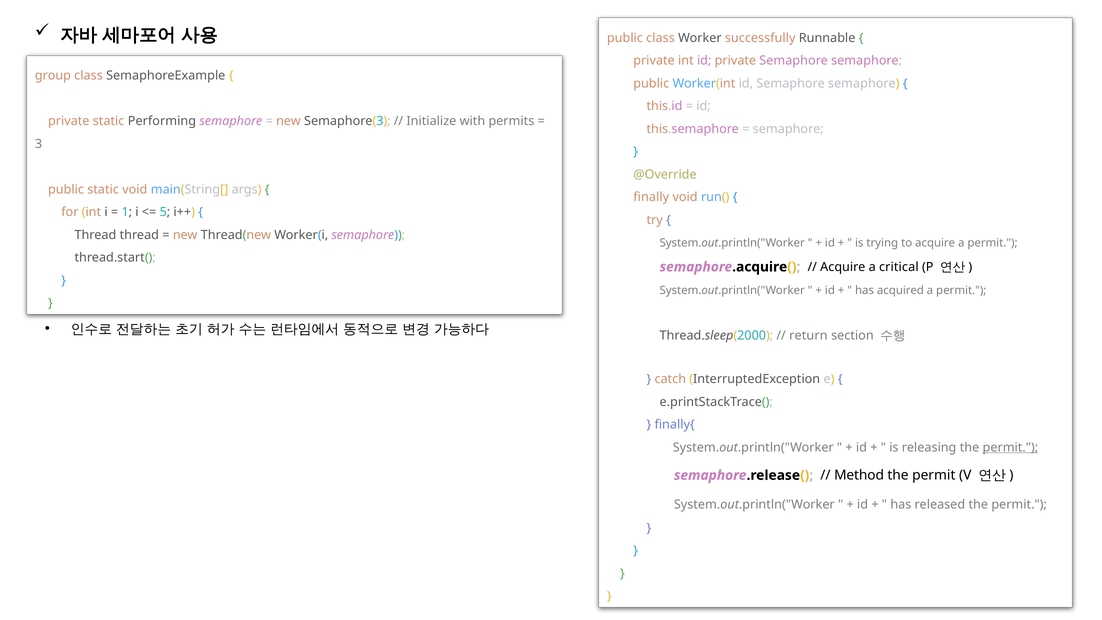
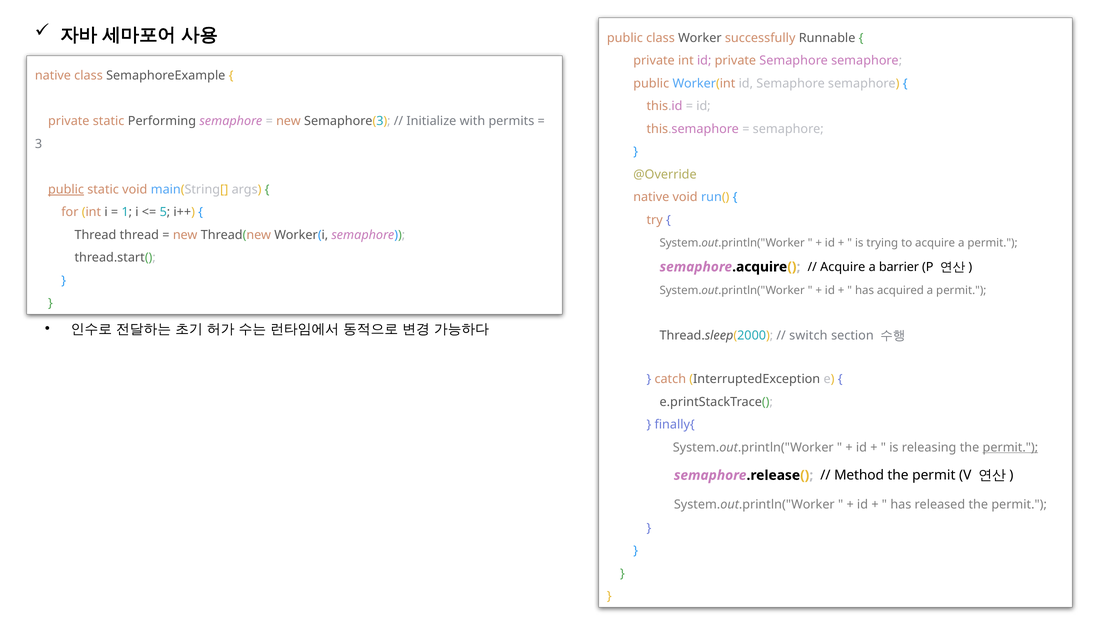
group at (53, 76): group -> native
public at (66, 189) underline: none -> present
finally at (651, 197): finally -> native
critical: critical -> barrier
return: return -> switch
